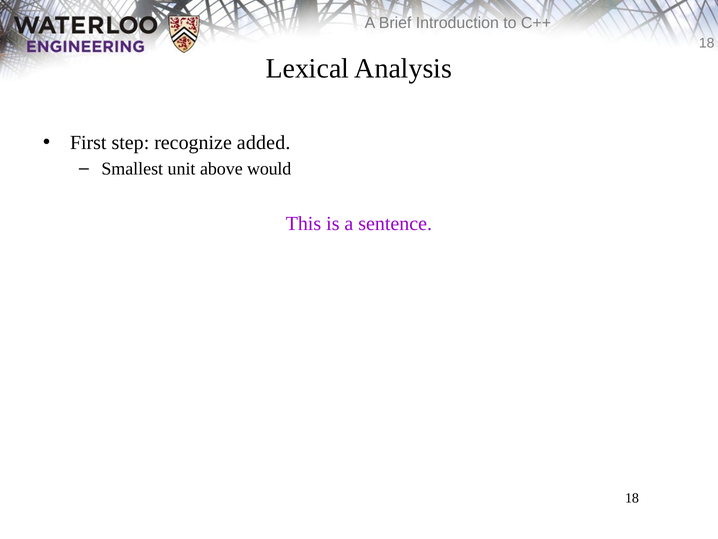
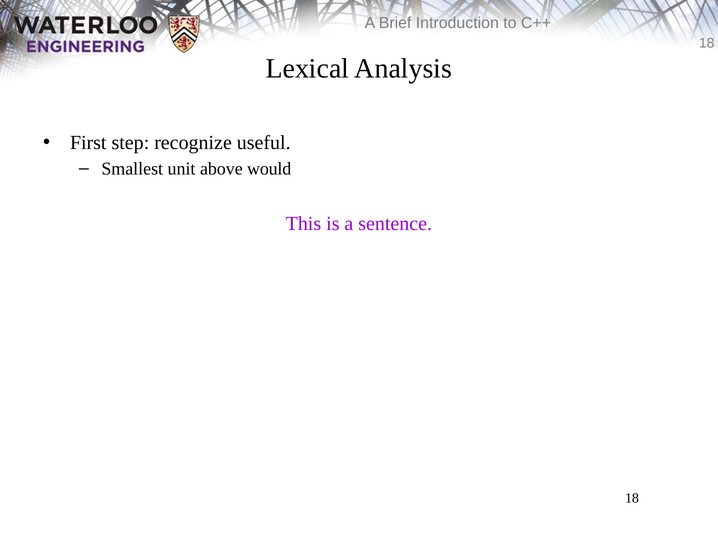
added: added -> useful
